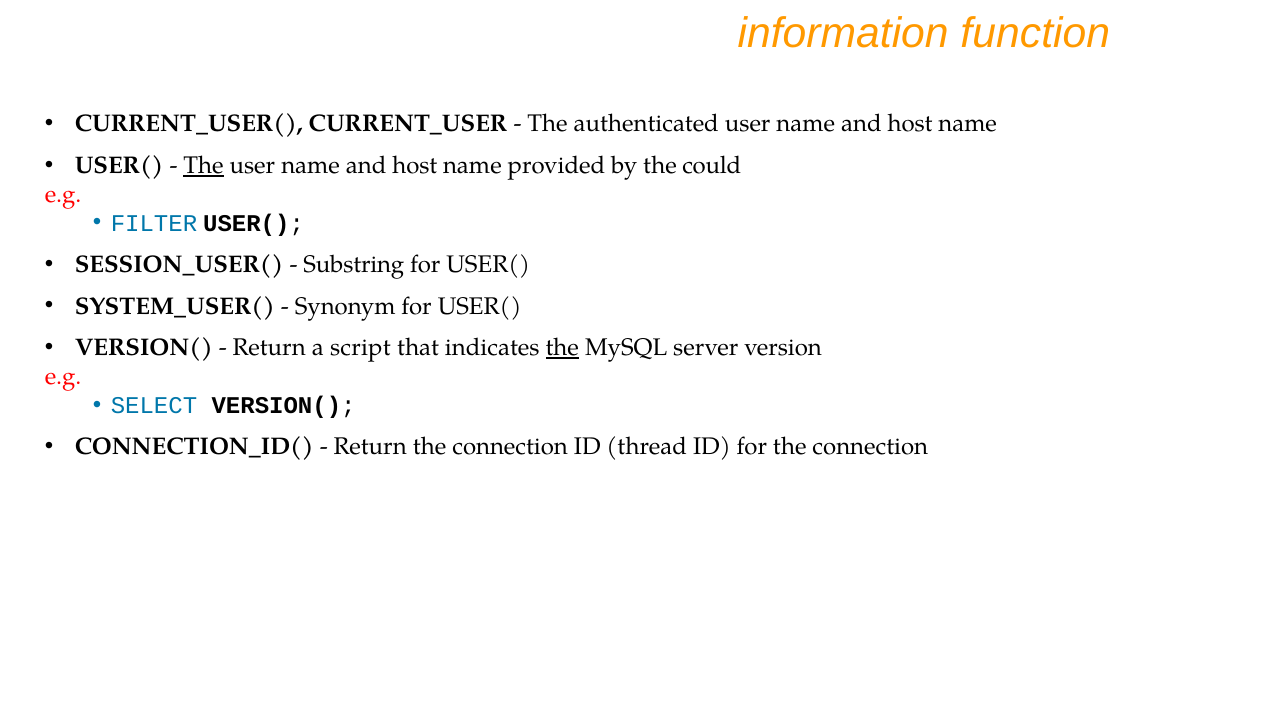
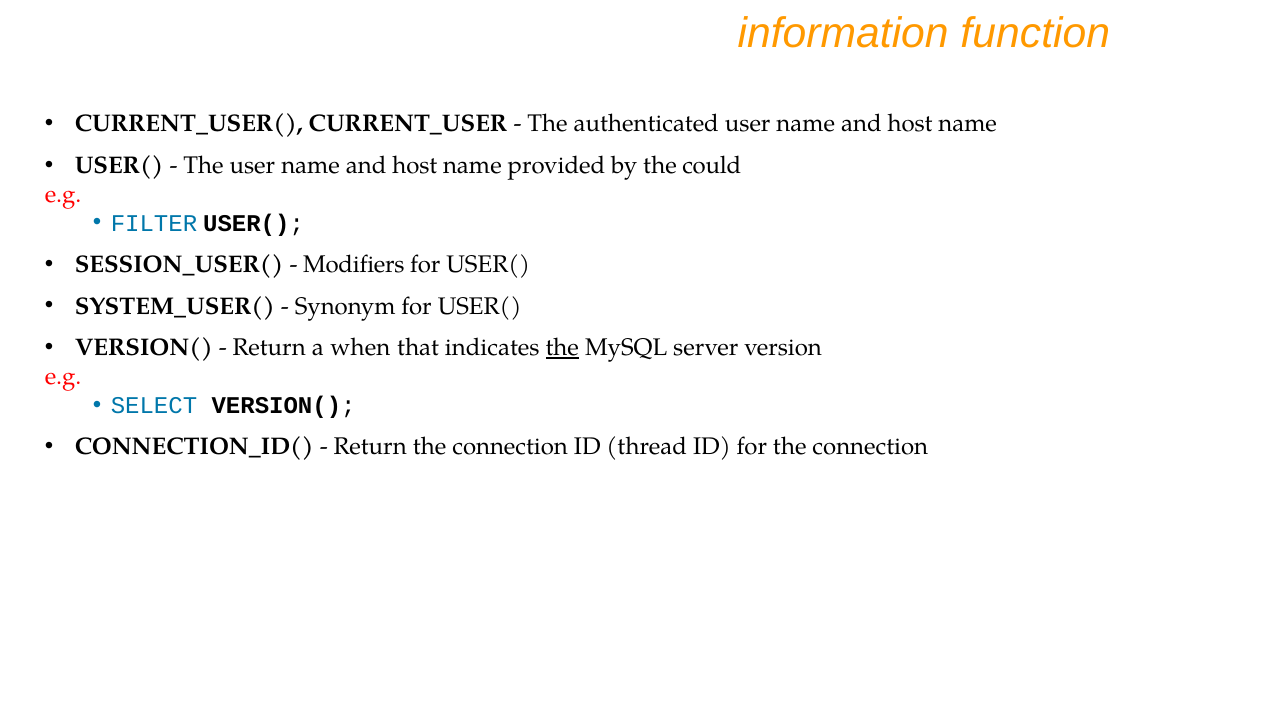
The at (204, 166) underline: present -> none
Substring: Substring -> Modifiers
script: script -> when
